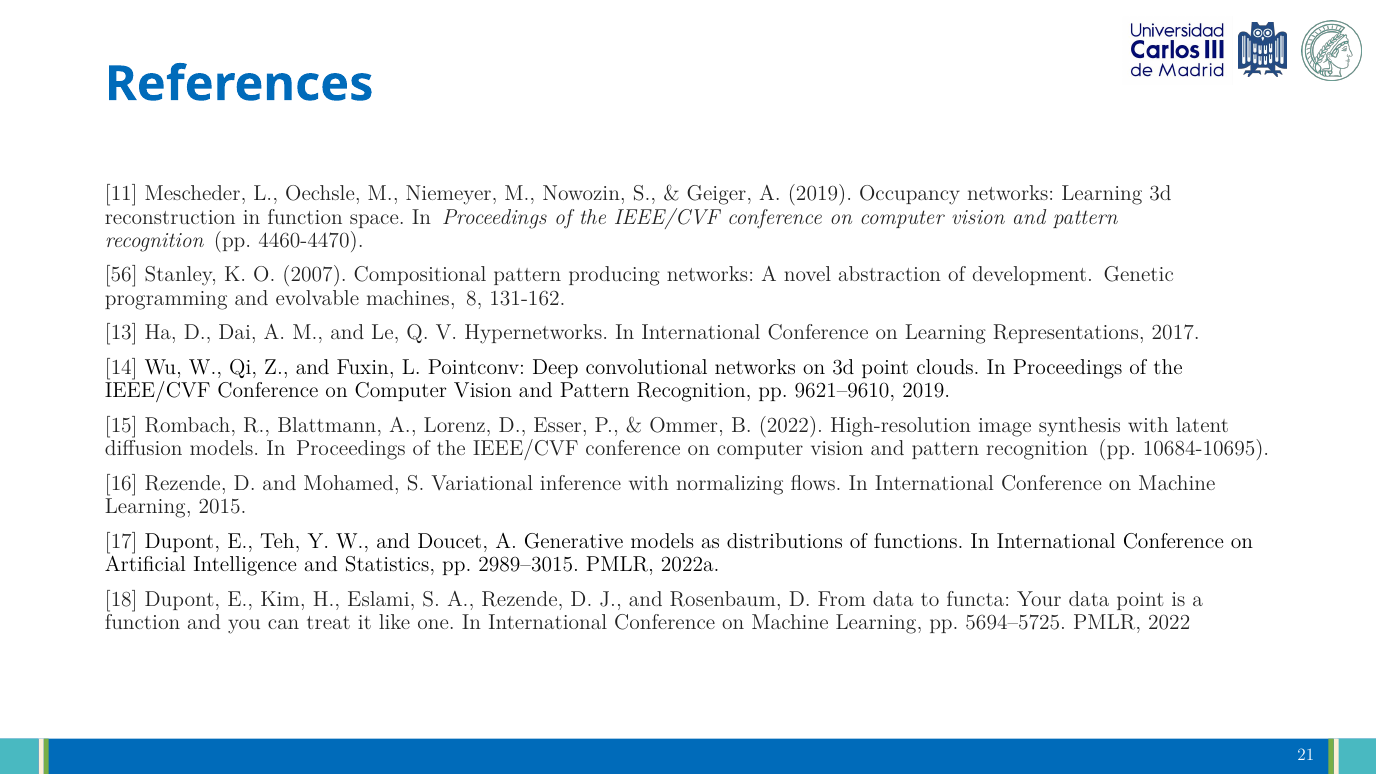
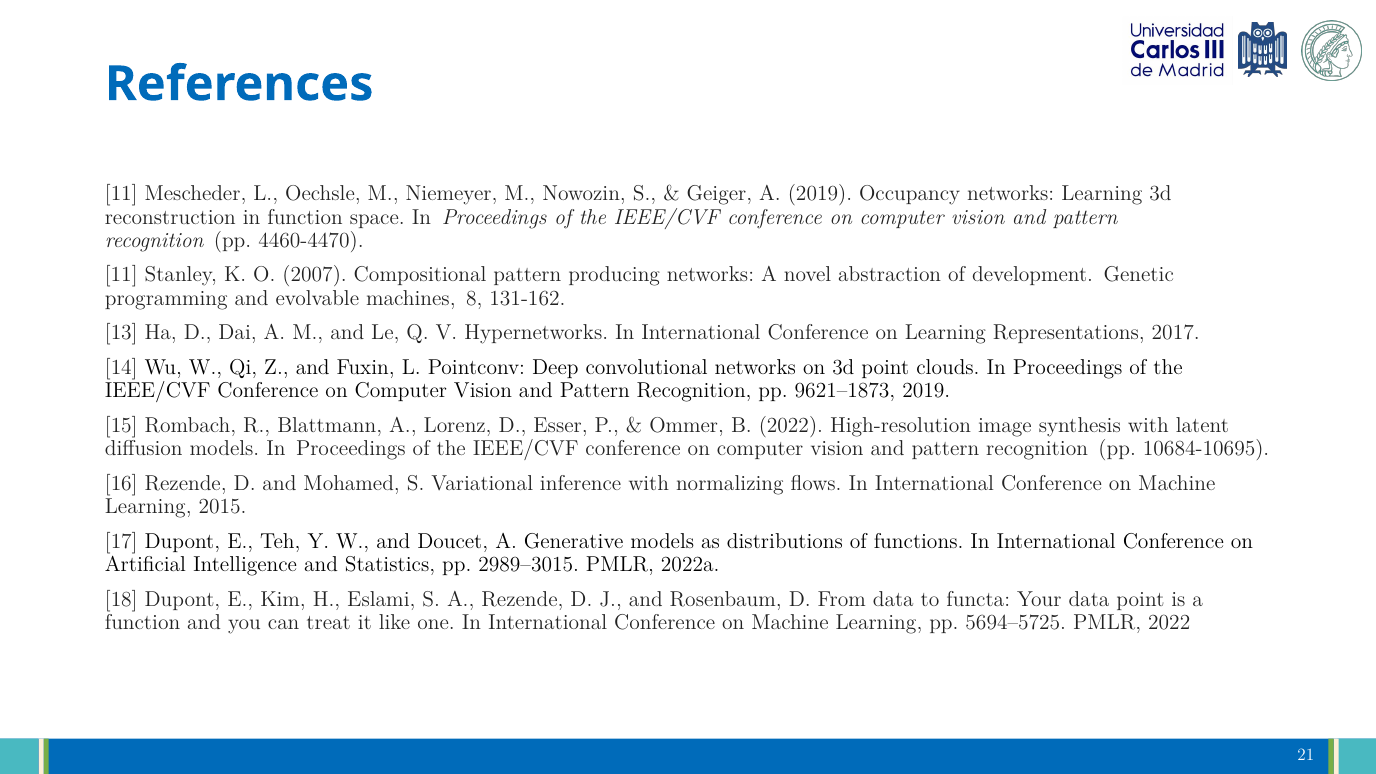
56 at (121, 275): 56 -> 11
9621–9610: 9621–9610 -> 9621–1873
